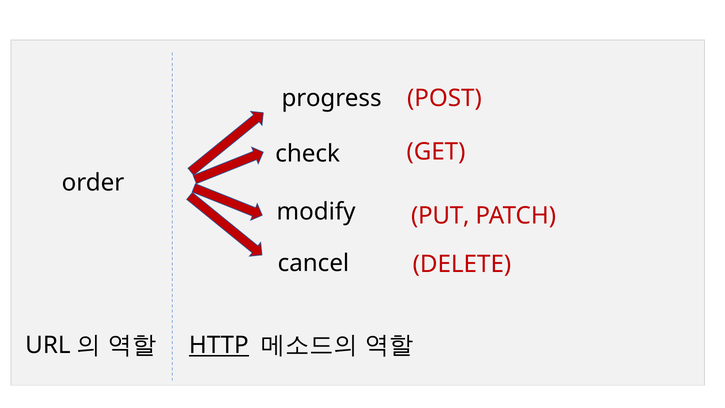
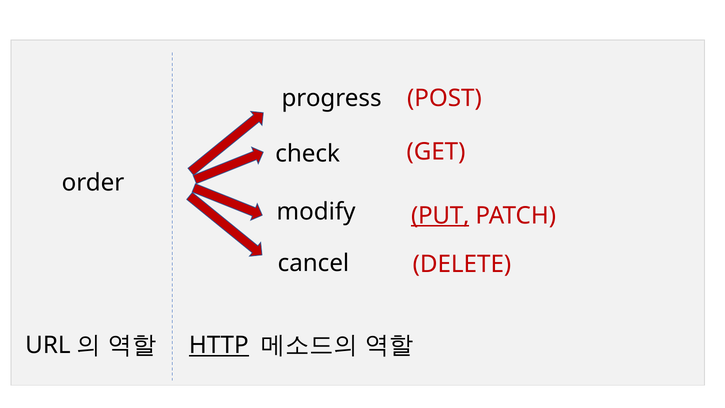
PUT underline: none -> present
